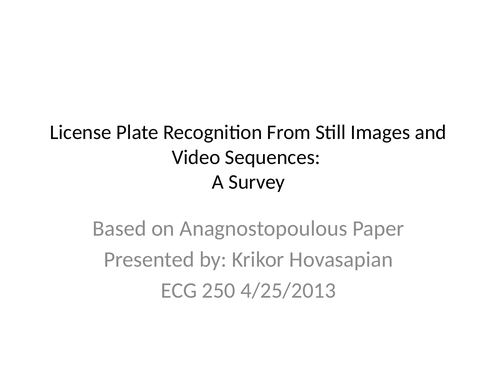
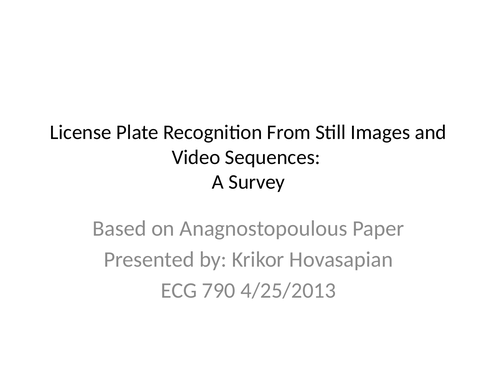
250: 250 -> 790
